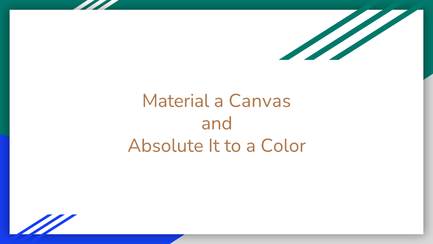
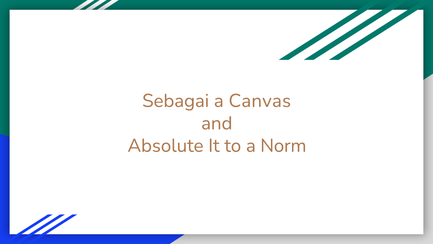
Material: Material -> Sebagai
Color: Color -> Norm
